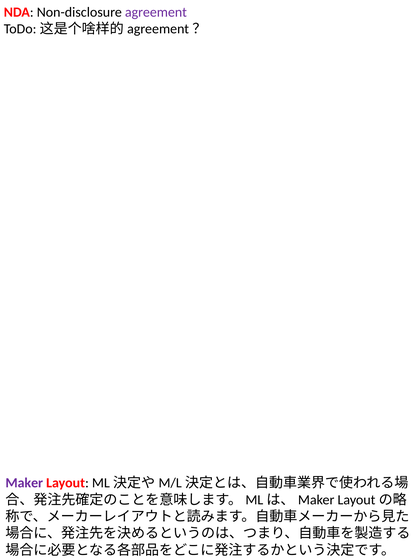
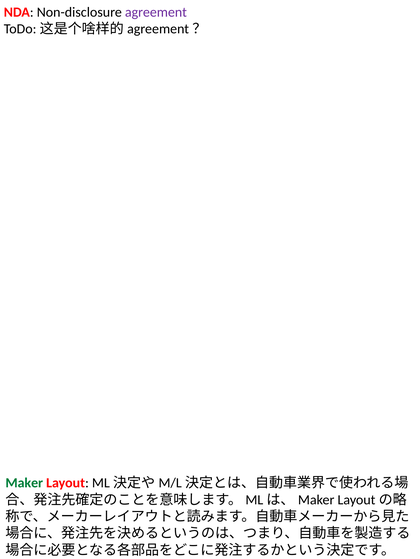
Maker colour: purple -> green
